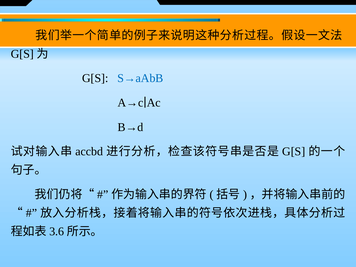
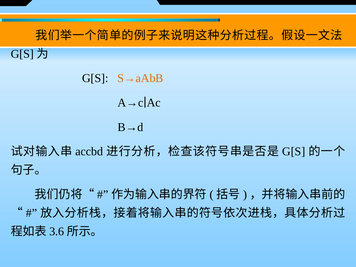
S→aAbB colour: blue -> orange
